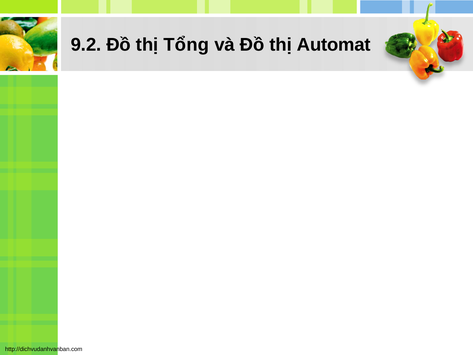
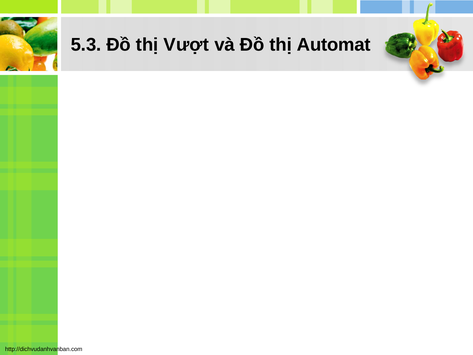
9.2: 9.2 -> 5.3
Tổng: Tổng -> Vượt
